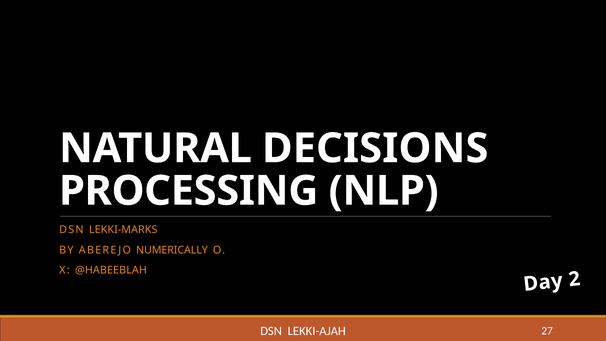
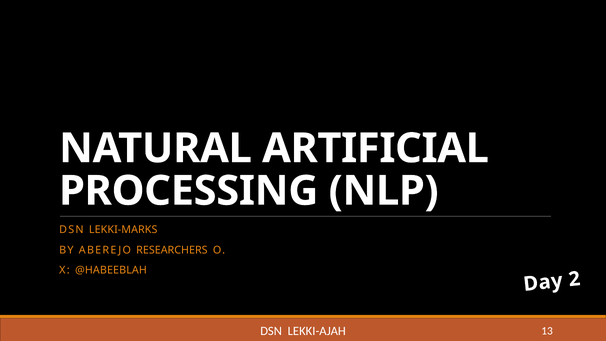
DECISIONS: DECISIONS -> ARTIFICIAL
NUMERICALLY: NUMERICALLY -> RESEARCHERS
27: 27 -> 13
